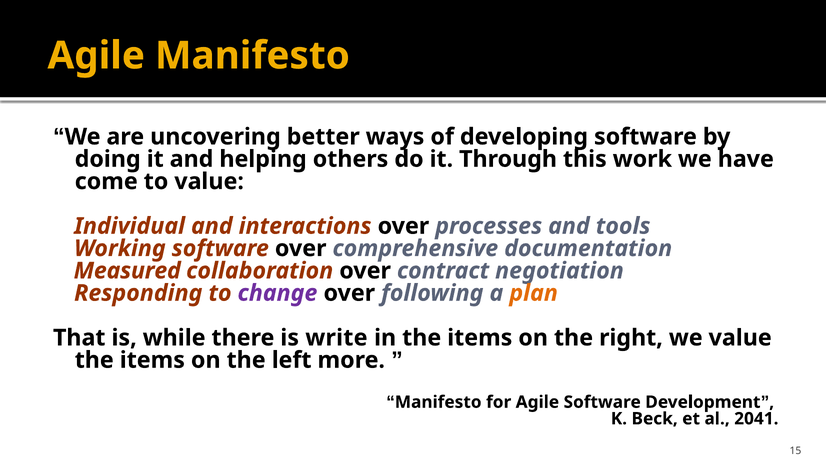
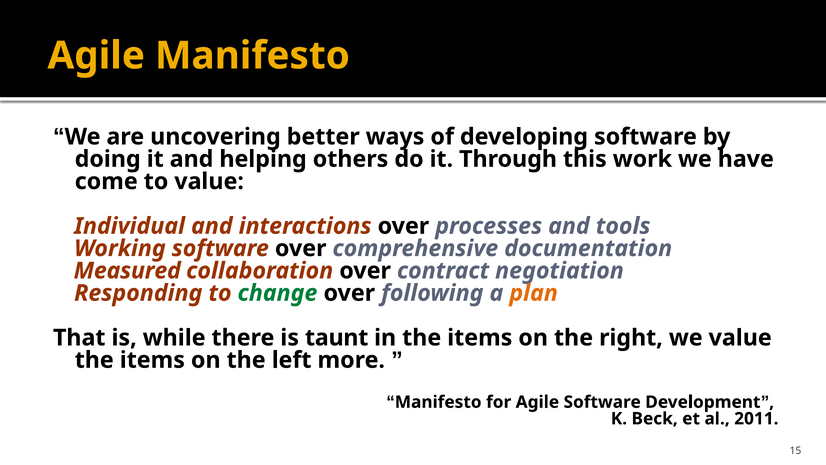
change colour: purple -> green
write: write -> taunt
2041: 2041 -> 2011
